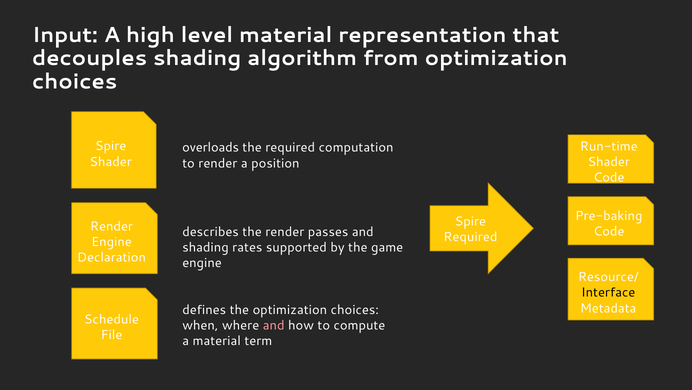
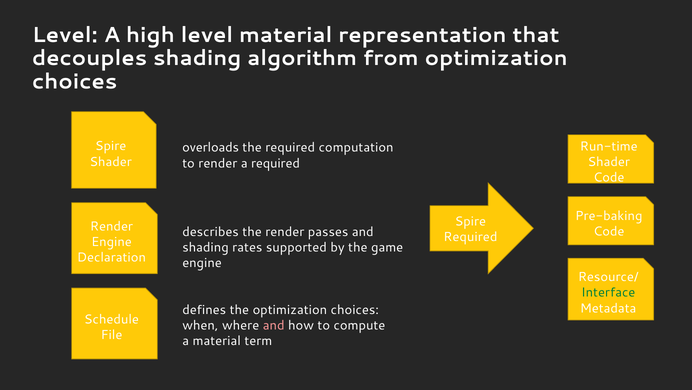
Input at (65, 35): Input -> Level
a position: position -> required
Interface colour: black -> green
